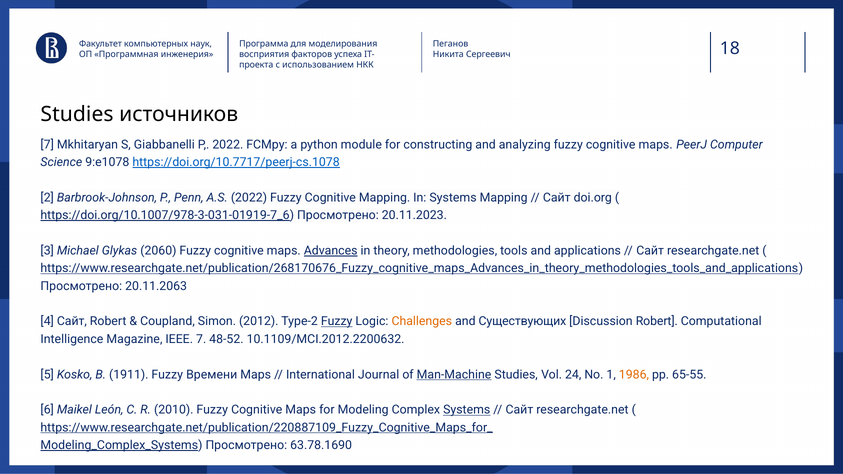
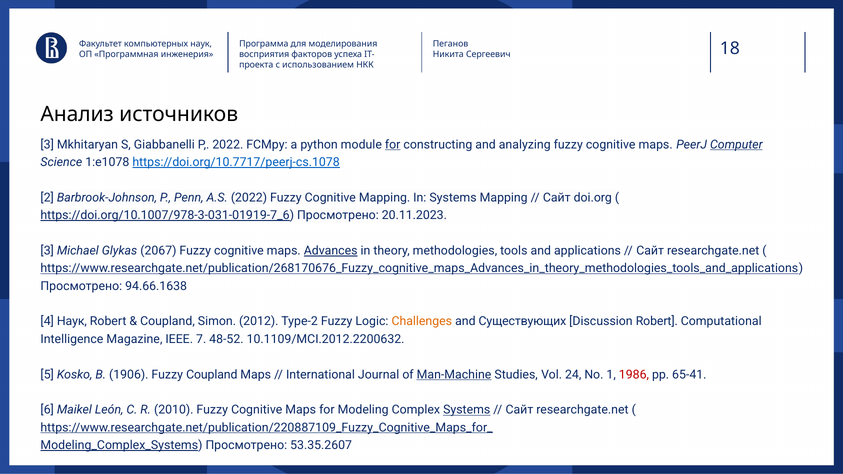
Studies at (77, 114): Studies -> Анализ
7 at (47, 145): 7 -> 3
for at (393, 145) underline: none -> present
Computer underline: none -> present
9:e1078: 9:e1078 -> 1:e1078
2060: 2060 -> 2067
20.11.2063: 20.11.2063 -> 94.66.1638
4 Сайт: Сайт -> Наук
Fuzzy at (337, 322) underline: present -> none
1911: 1911 -> 1906
Fuzzy Времени: Времени -> Coupland
1986 colour: orange -> red
65-55: 65-55 -> 65-41
63.78.1690: 63.78.1690 -> 53.35.2607
